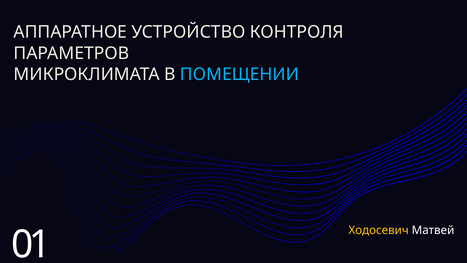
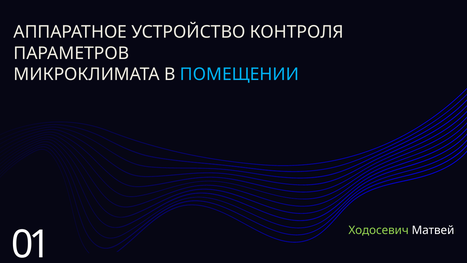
Ходосевич colour: yellow -> light green
